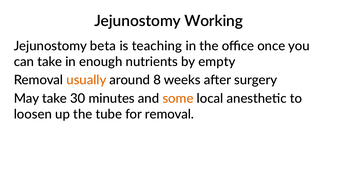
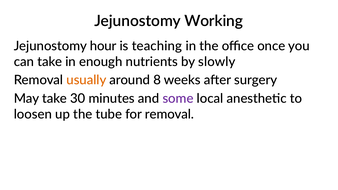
beta: beta -> hour
empty: empty -> slowly
some colour: orange -> purple
